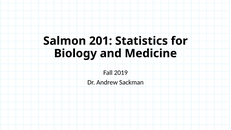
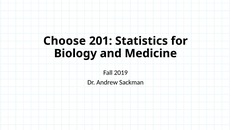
Salmon: Salmon -> Choose
